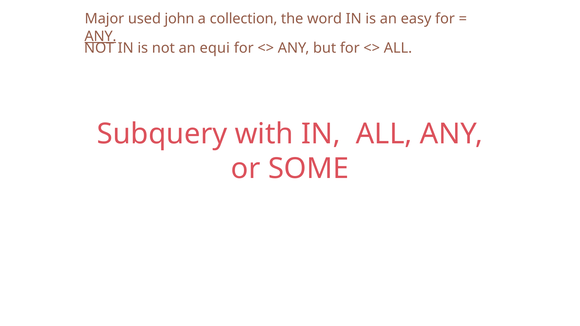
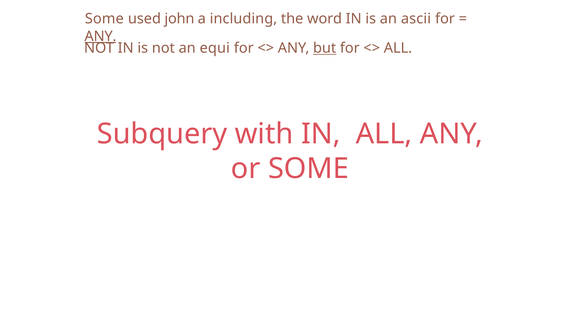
Major at (104, 19): Major -> Some
collection: collection -> including
easy: easy -> ascii
but underline: none -> present
